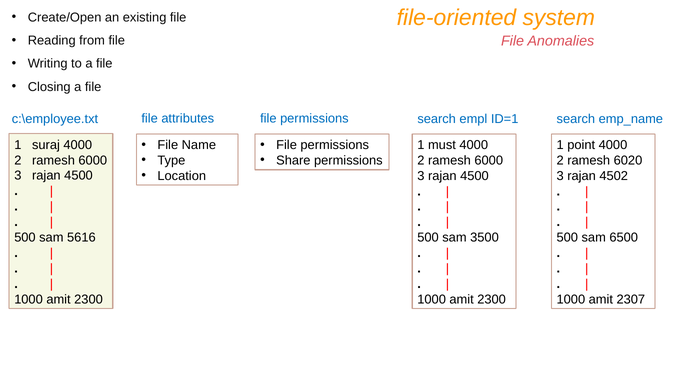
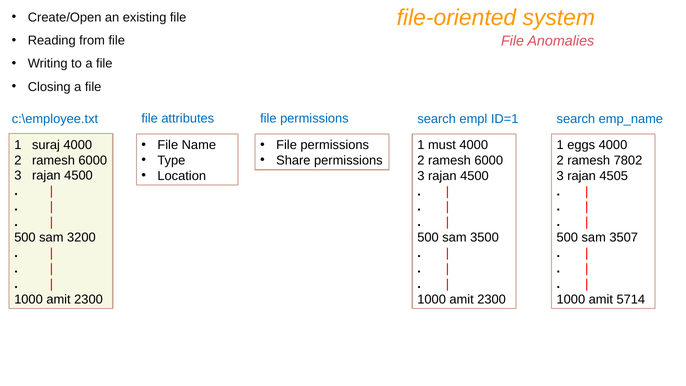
point: point -> eggs
6020: 6020 -> 7802
4502: 4502 -> 4505
5616: 5616 -> 3200
6500: 6500 -> 3507
2307: 2307 -> 5714
